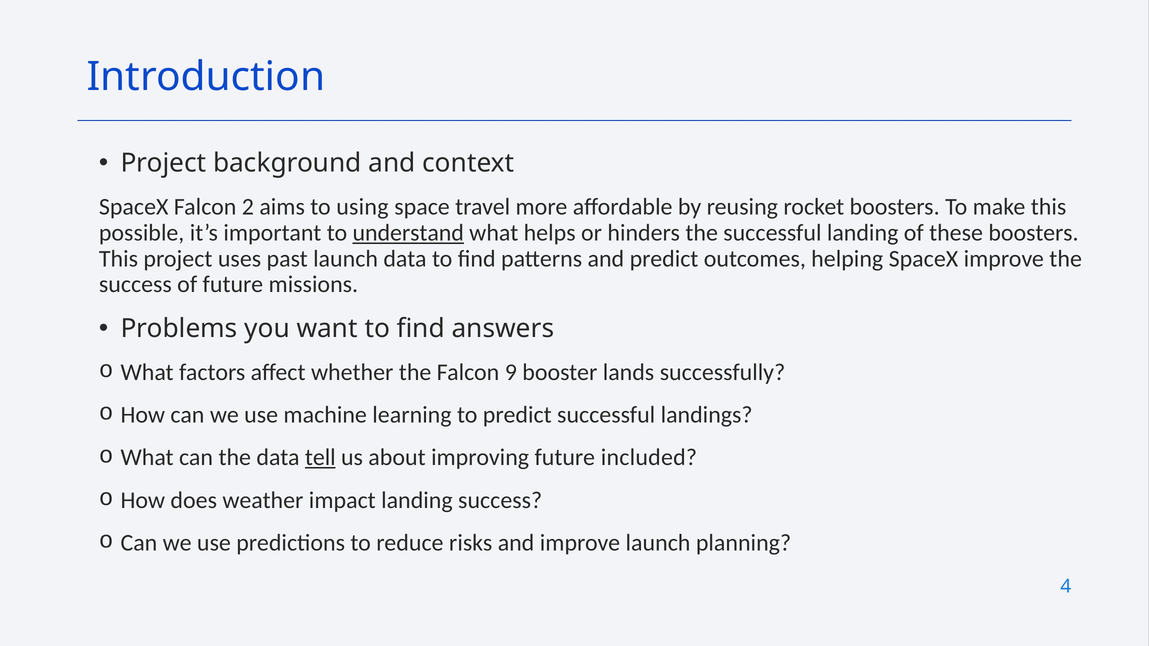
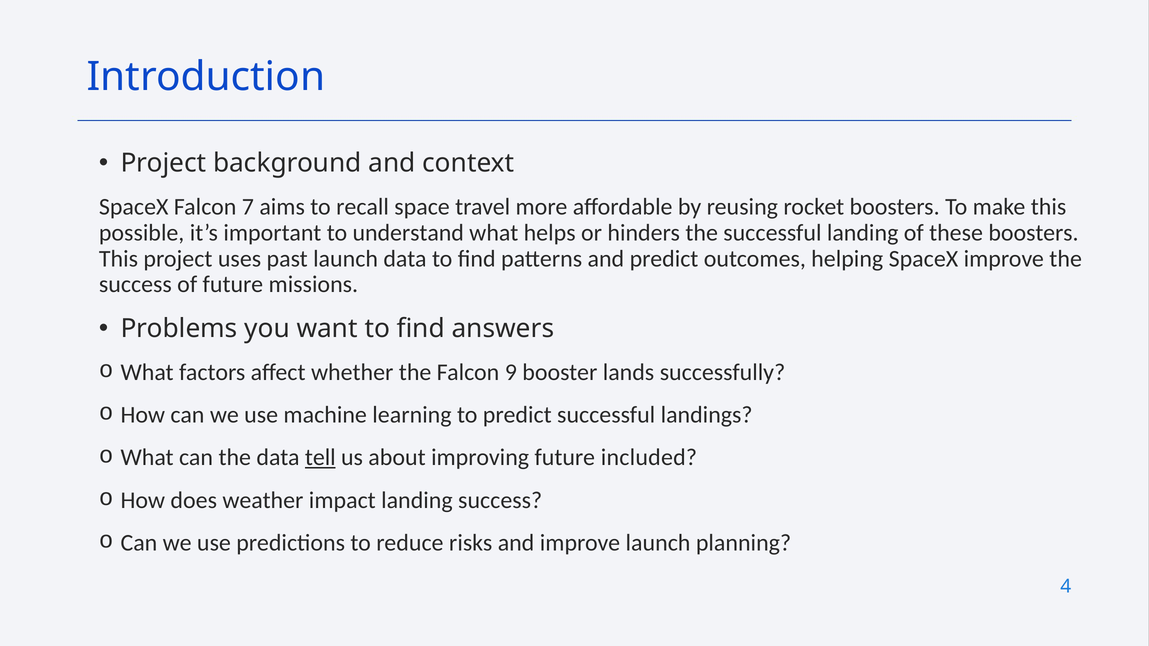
2: 2 -> 7
using: using -> recall
understand underline: present -> none
